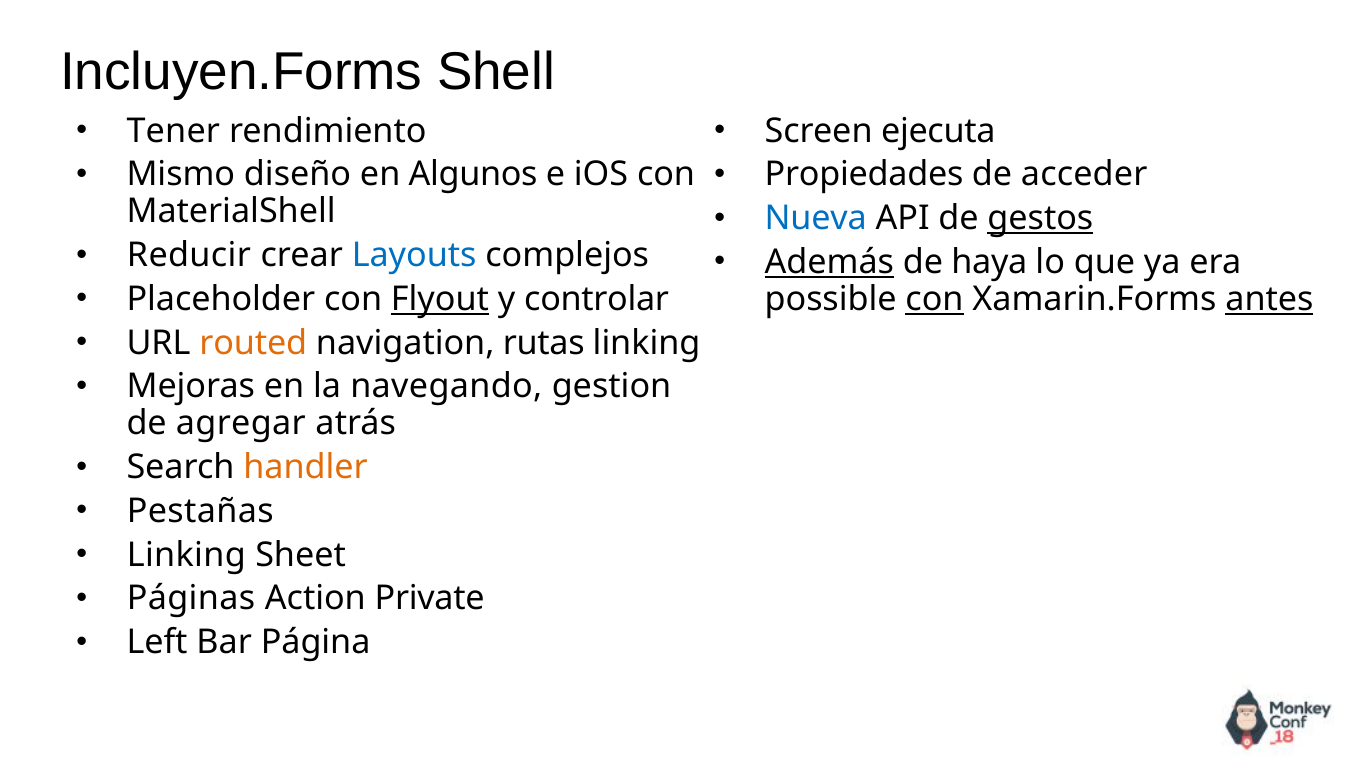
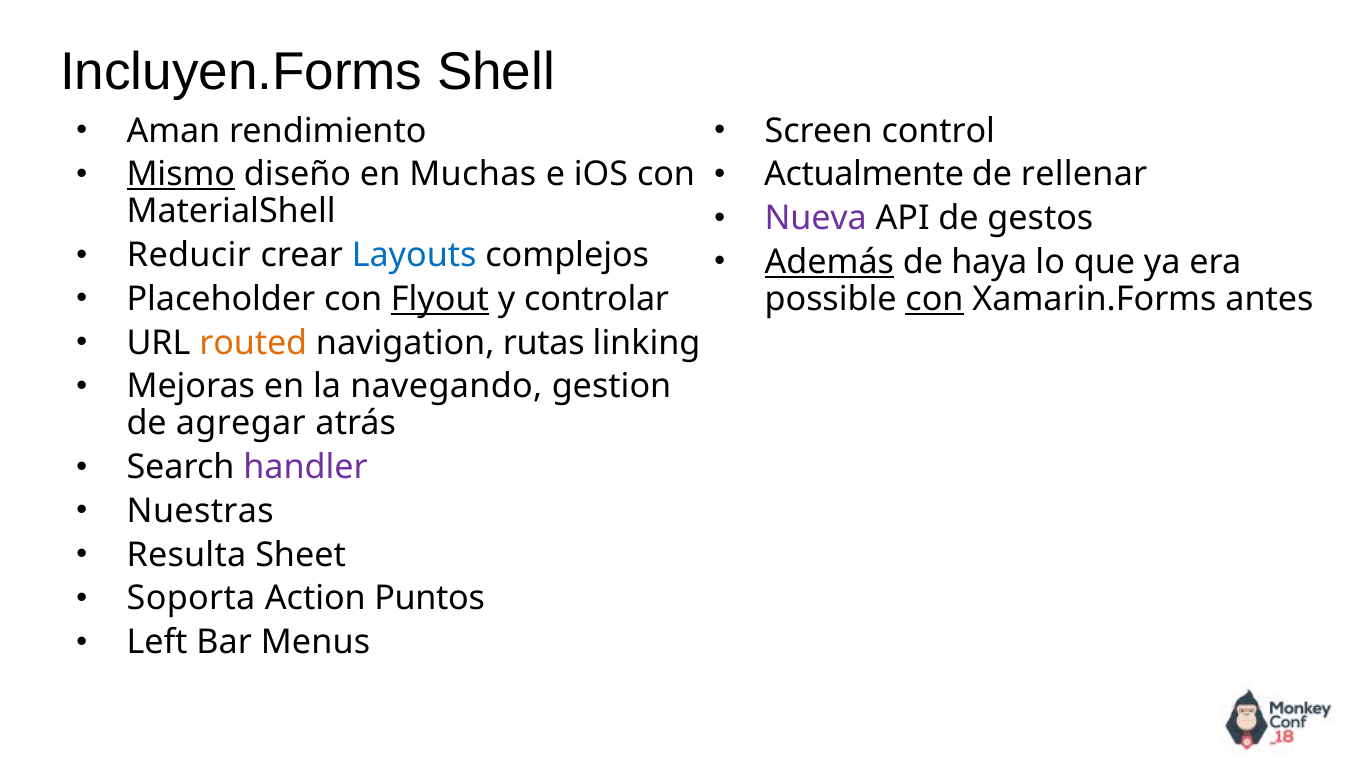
Tener: Tener -> Aman
ejecuta: ejecuta -> control
Mismo underline: none -> present
Algunos: Algunos -> Muchas
Propiedades: Propiedades -> Actualmente
acceder: acceder -> rellenar
Nueva colour: blue -> purple
gestos underline: present -> none
antes underline: present -> none
handler colour: orange -> purple
Pestañas: Pestañas -> Nuestras
Linking at (186, 554): Linking -> Resulta
Páginas: Páginas -> Soporta
Private: Private -> Puntos
Página: Página -> Menus
